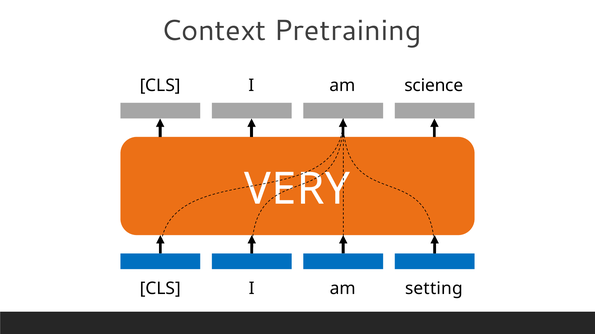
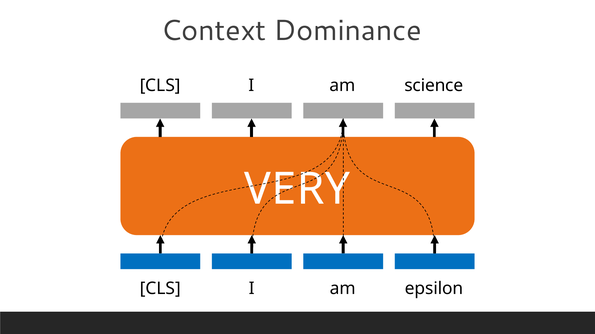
Pretraining: Pretraining -> Dominance
setting: setting -> epsilon
